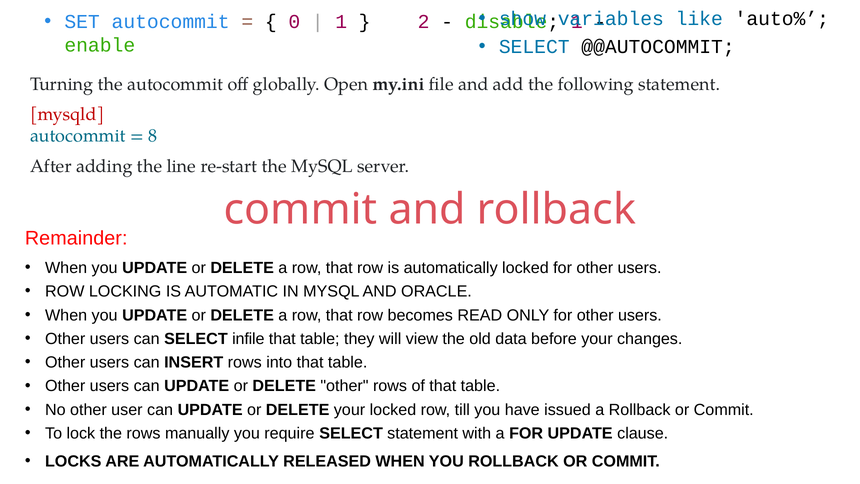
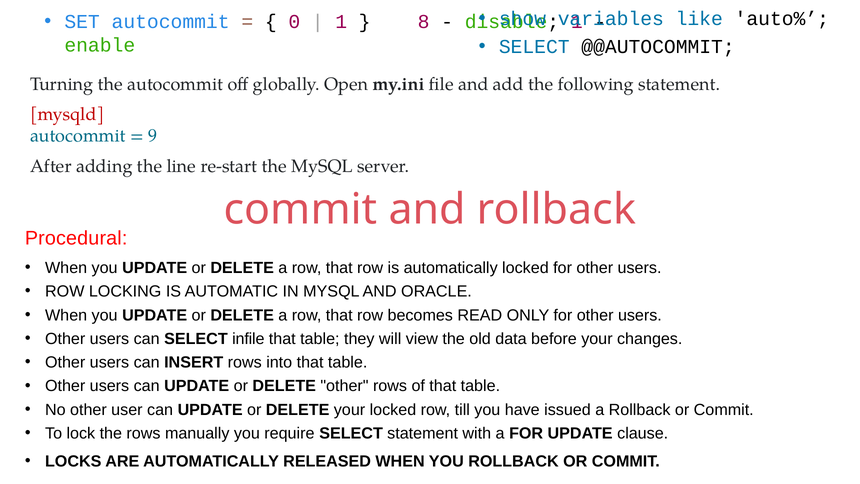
2: 2 -> 8
8: 8 -> 9
Remainder: Remainder -> Procedural
